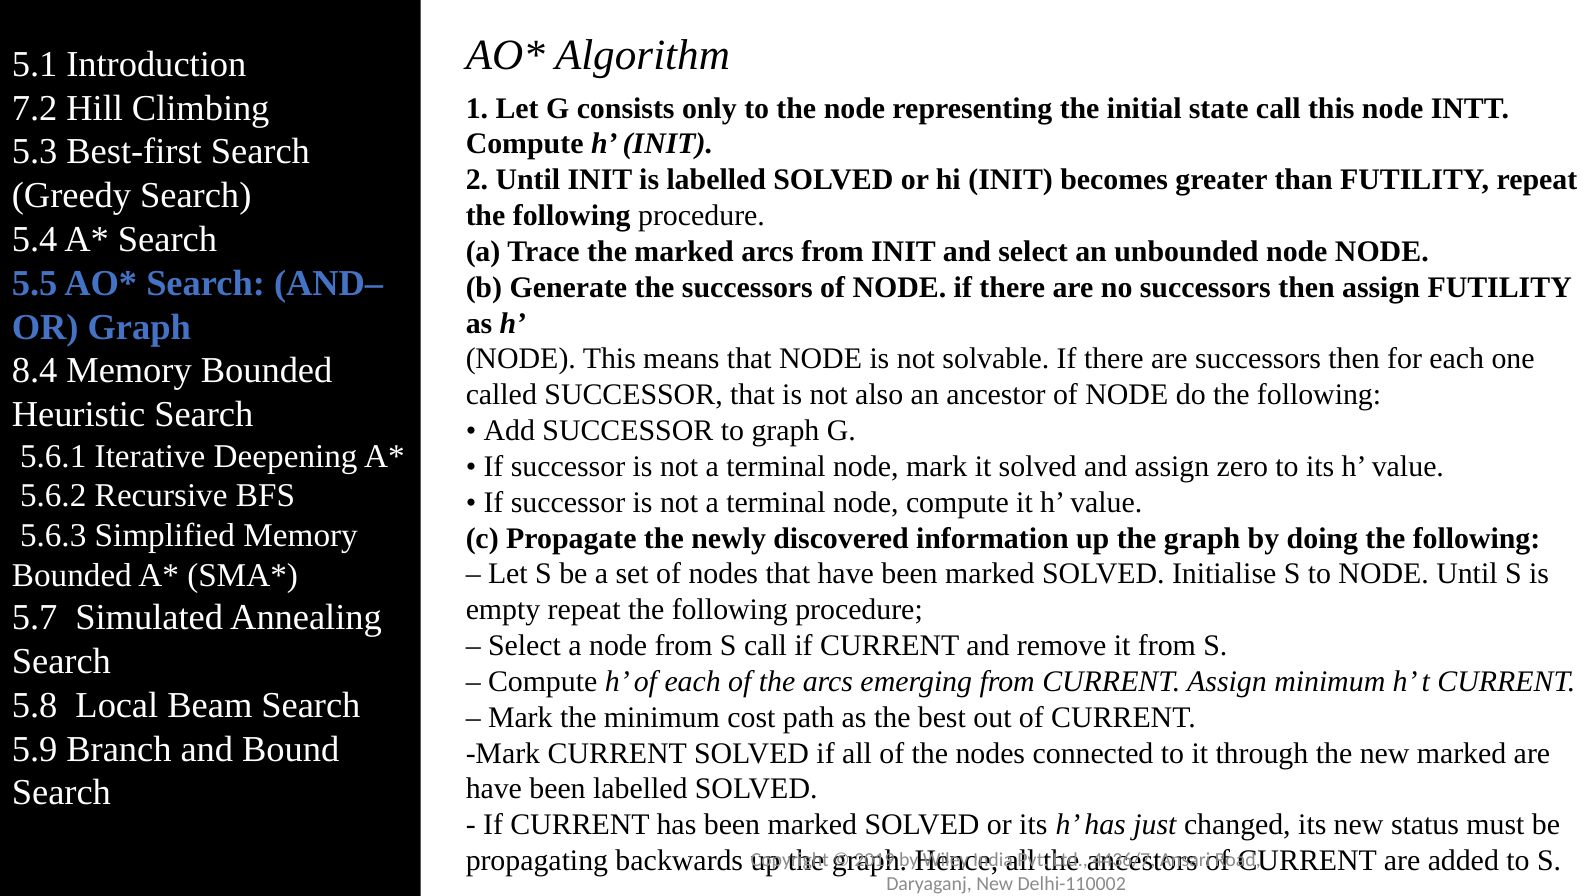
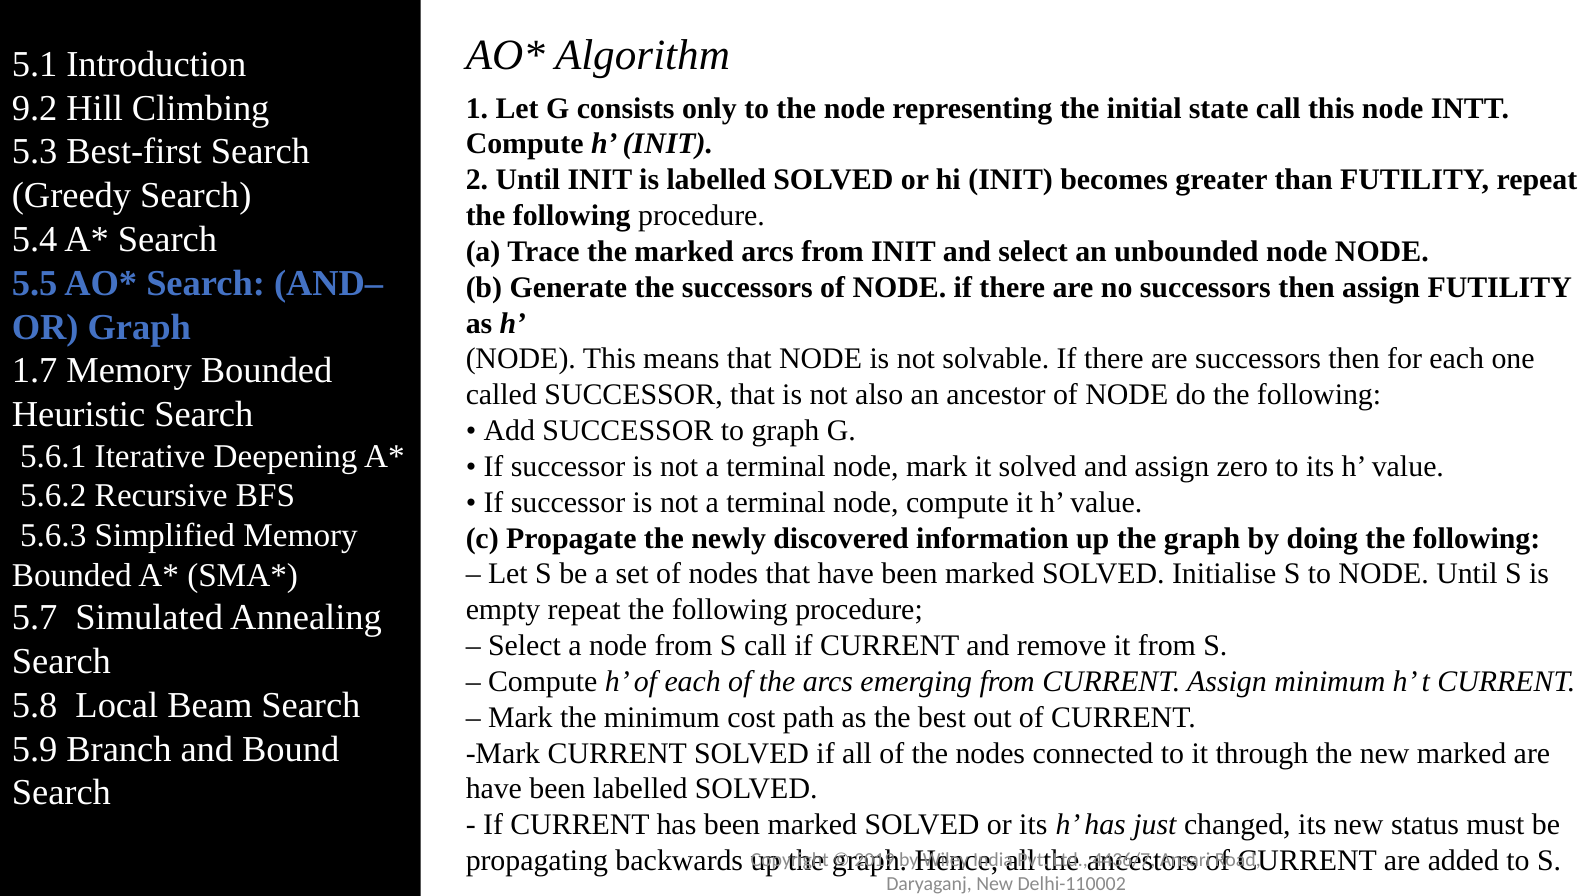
7.2: 7.2 -> 9.2
8.4: 8.4 -> 1.7
